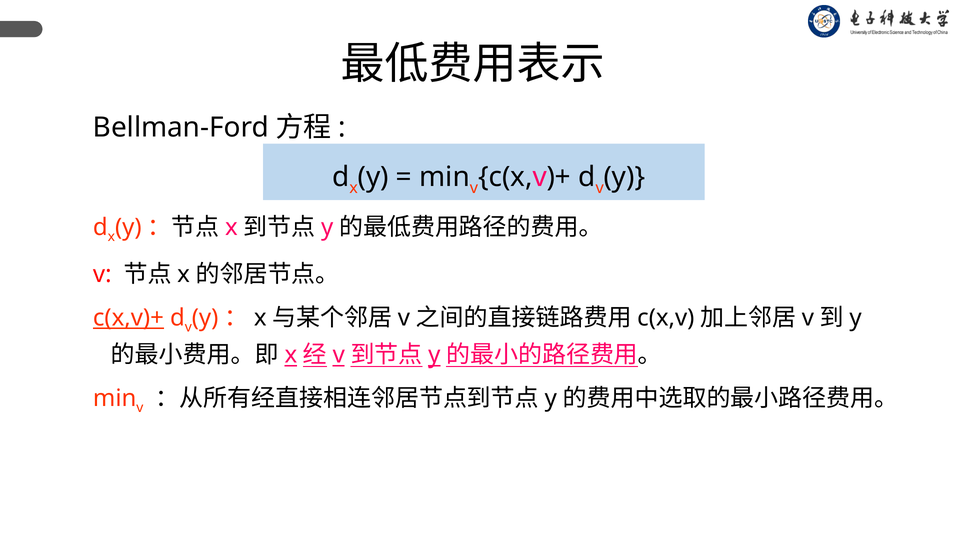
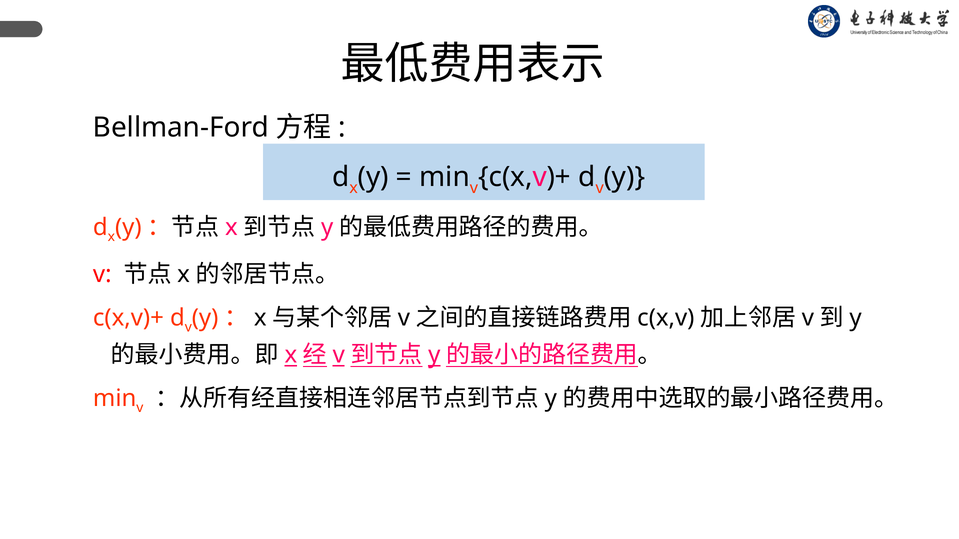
c(x,v)+ at (128, 318) underline: present -> none
